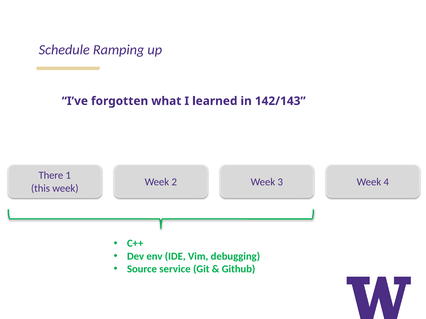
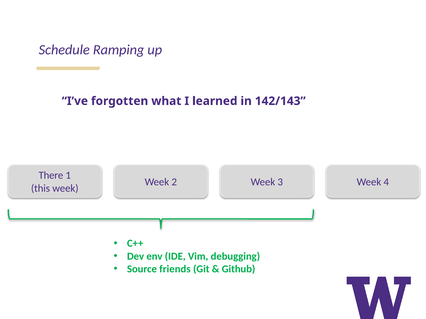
service: service -> friends
